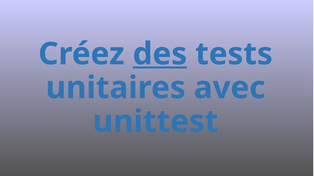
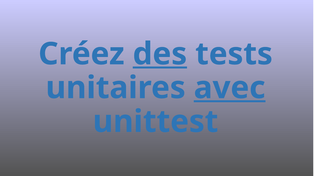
avec underline: none -> present
